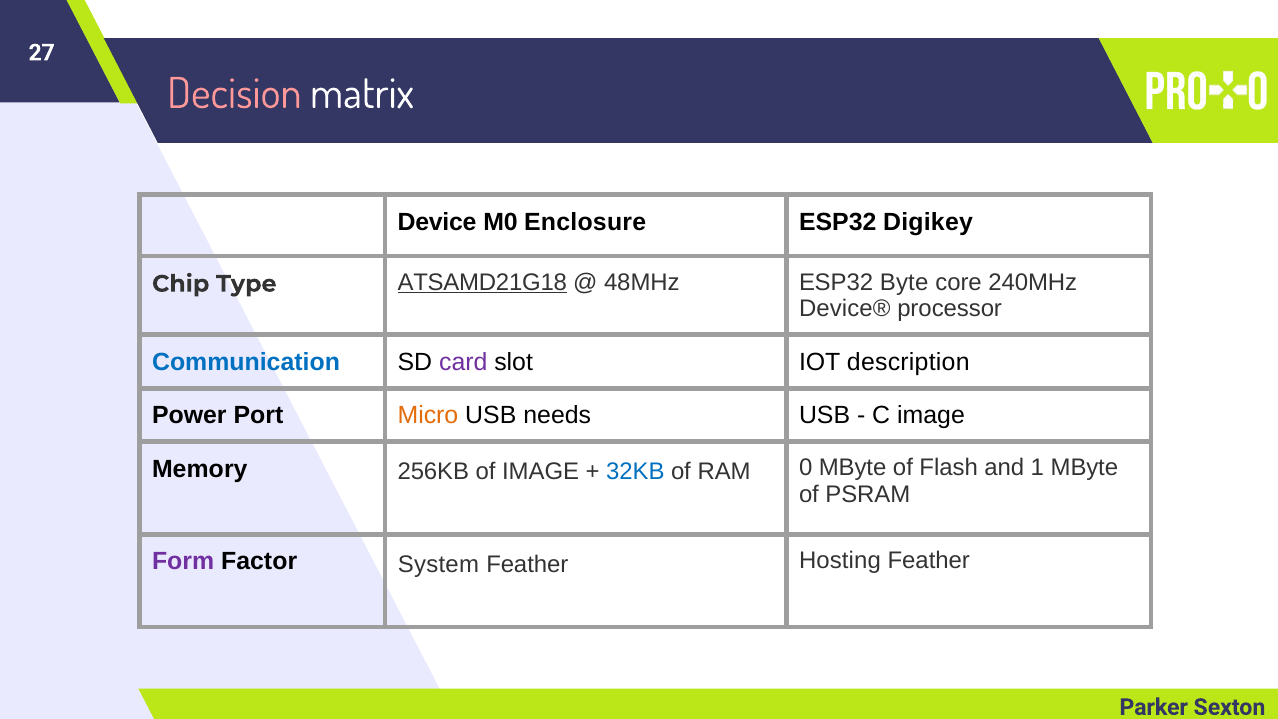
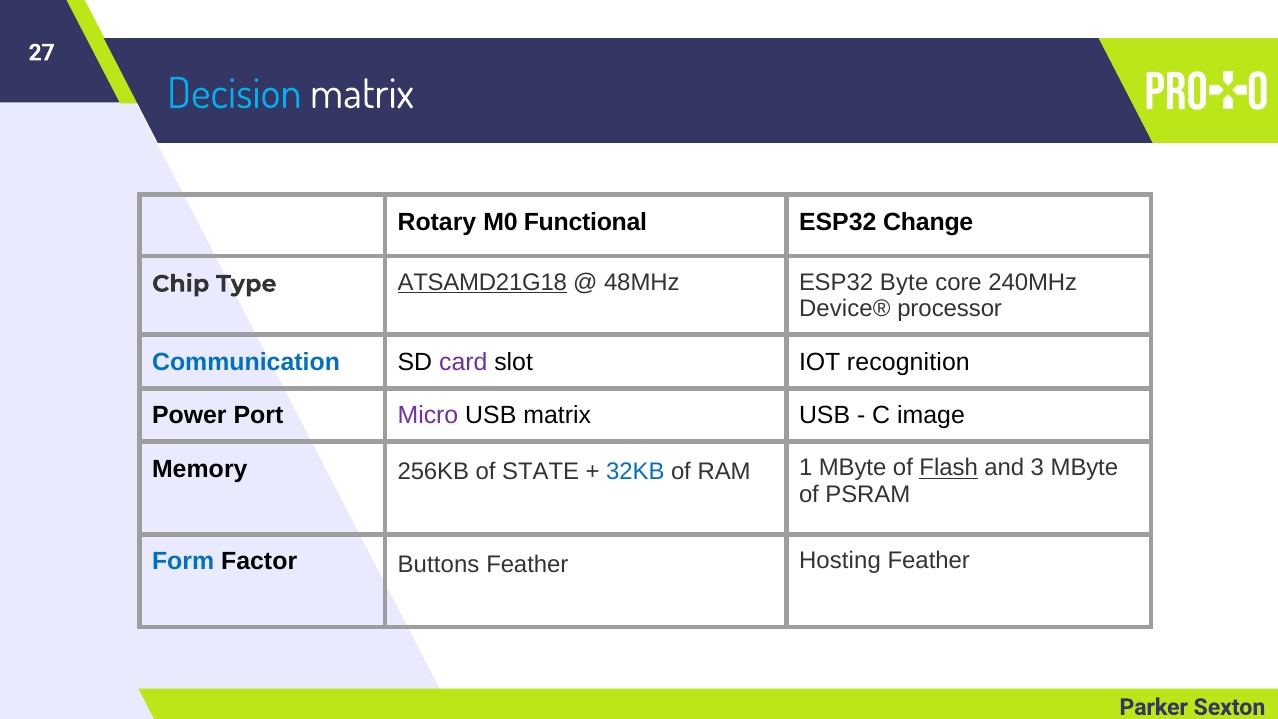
Decision colour: pink -> light blue
Device: Device -> Rotary
Enclosure: Enclosure -> Functional
Digikey: Digikey -> Change
description: description -> recognition
Micro colour: orange -> purple
USB needs: needs -> matrix
of IMAGE: IMAGE -> STATE
0: 0 -> 1
Flash underline: none -> present
1: 1 -> 3
Form colour: purple -> blue
System: System -> Buttons
